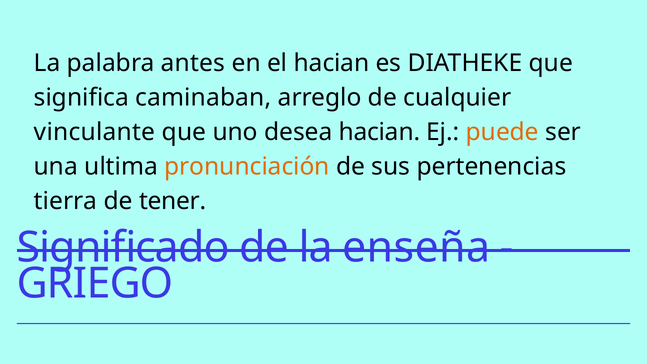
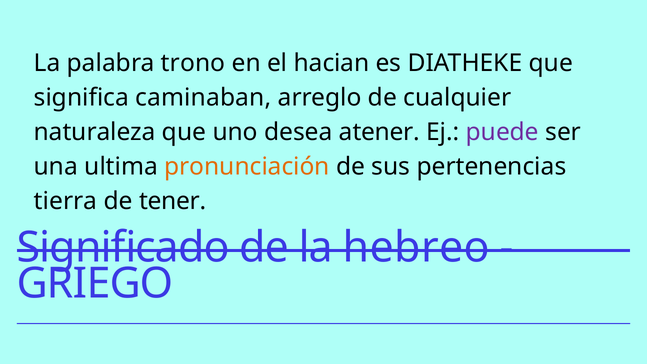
antes: antes -> trono
vinculante: vinculante -> naturaleza
desea hacian: hacian -> atener
puede colour: orange -> purple
enseña: enseña -> hebreo
